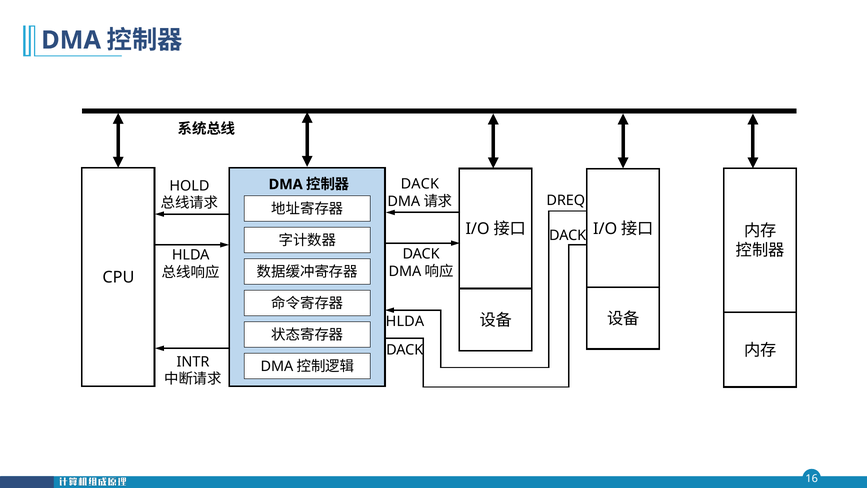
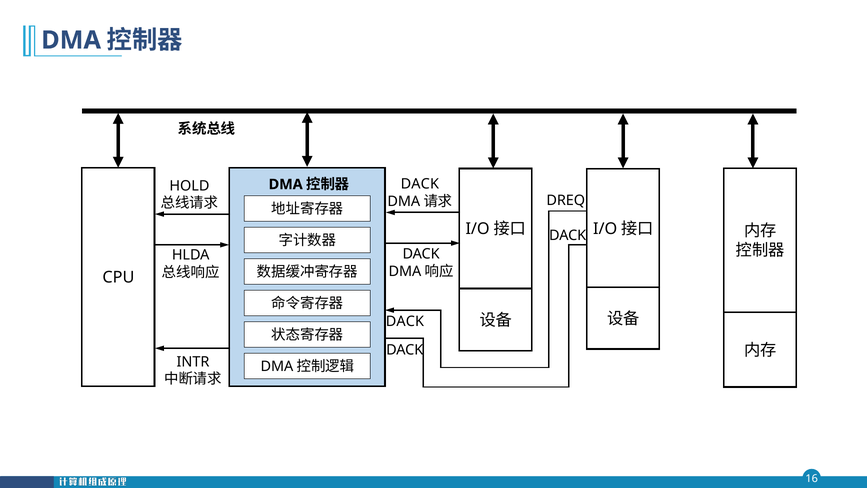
HLDA at (405, 321): HLDA -> DACK
